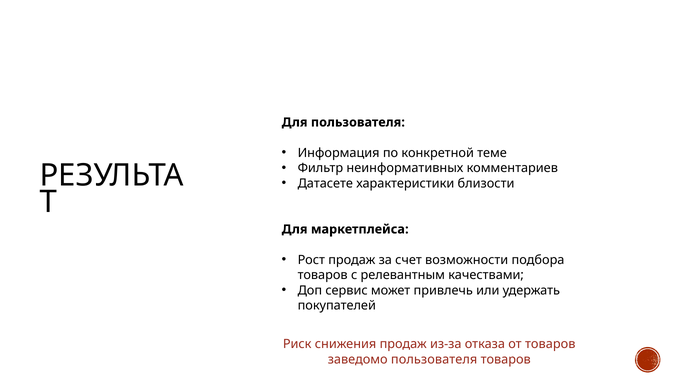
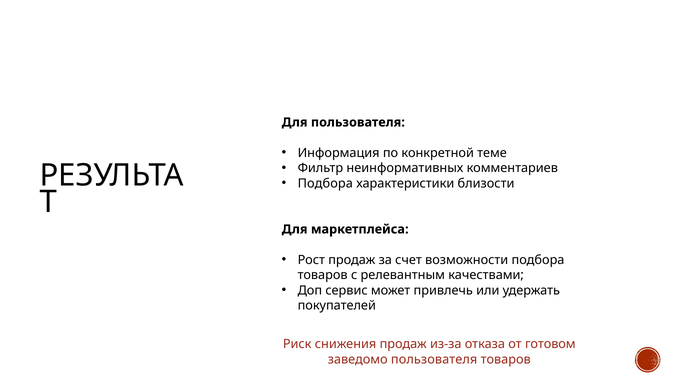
Датасете at (325, 183): Датасете -> Подбора
от товаров: товаров -> готовом
